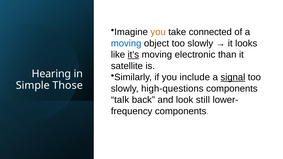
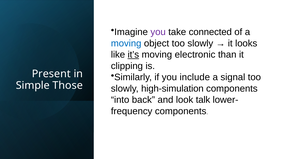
you at (158, 32) colour: orange -> purple
satellite: satellite -> clipping
Hearing: Hearing -> Present
signal underline: present -> none
high-questions: high-questions -> high-simulation
talk: talk -> into
still: still -> talk
